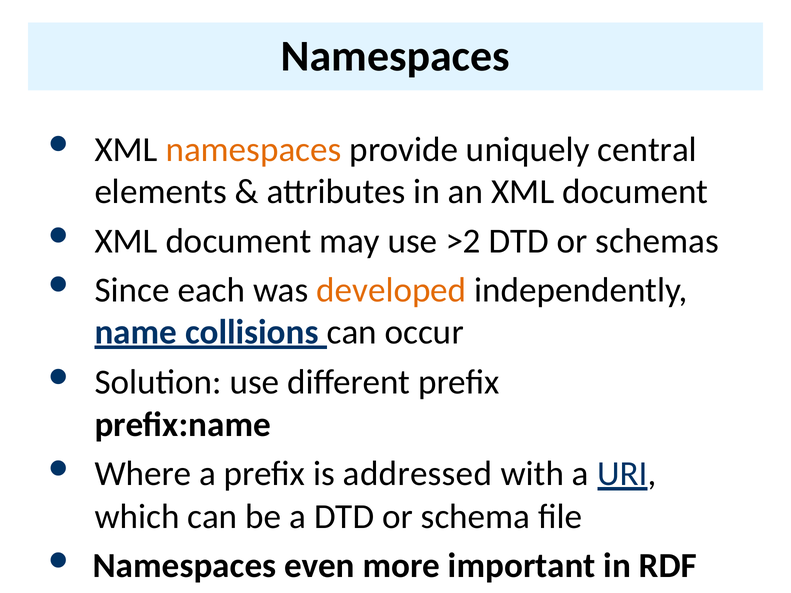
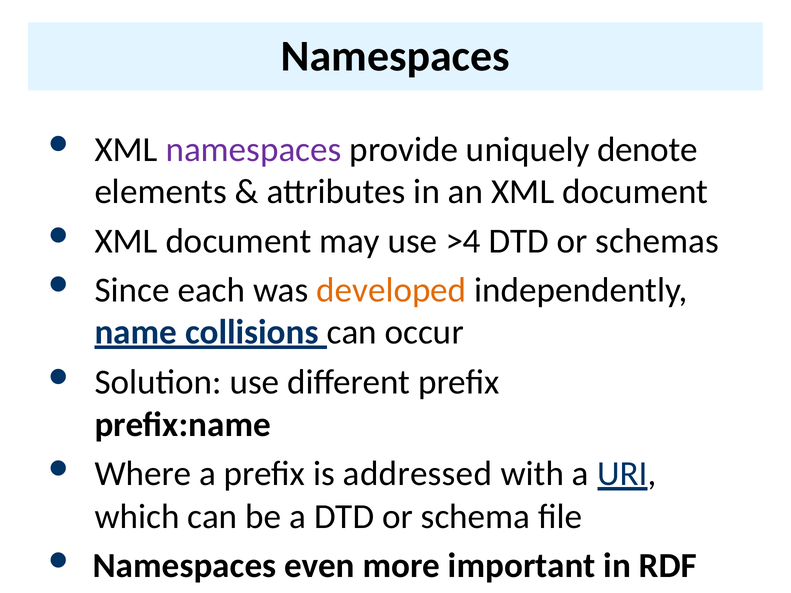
namespaces at (254, 150) colour: orange -> purple
central: central -> denote
>2: >2 -> >4
